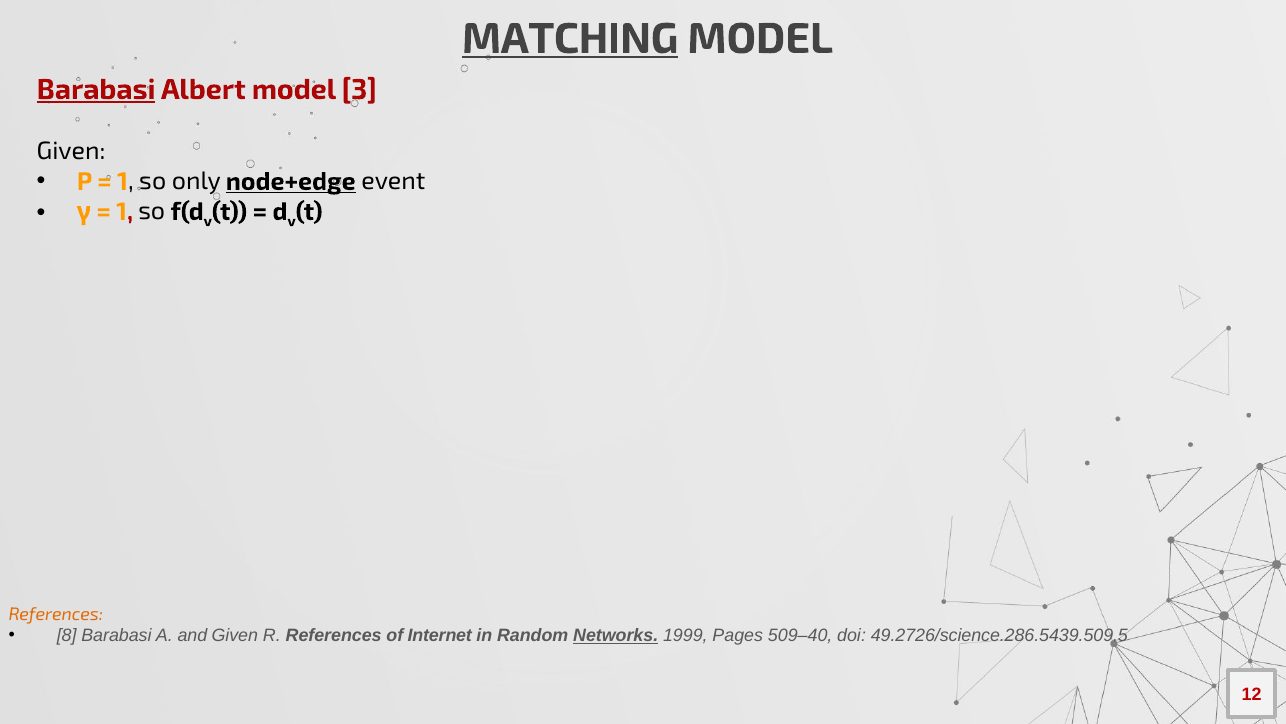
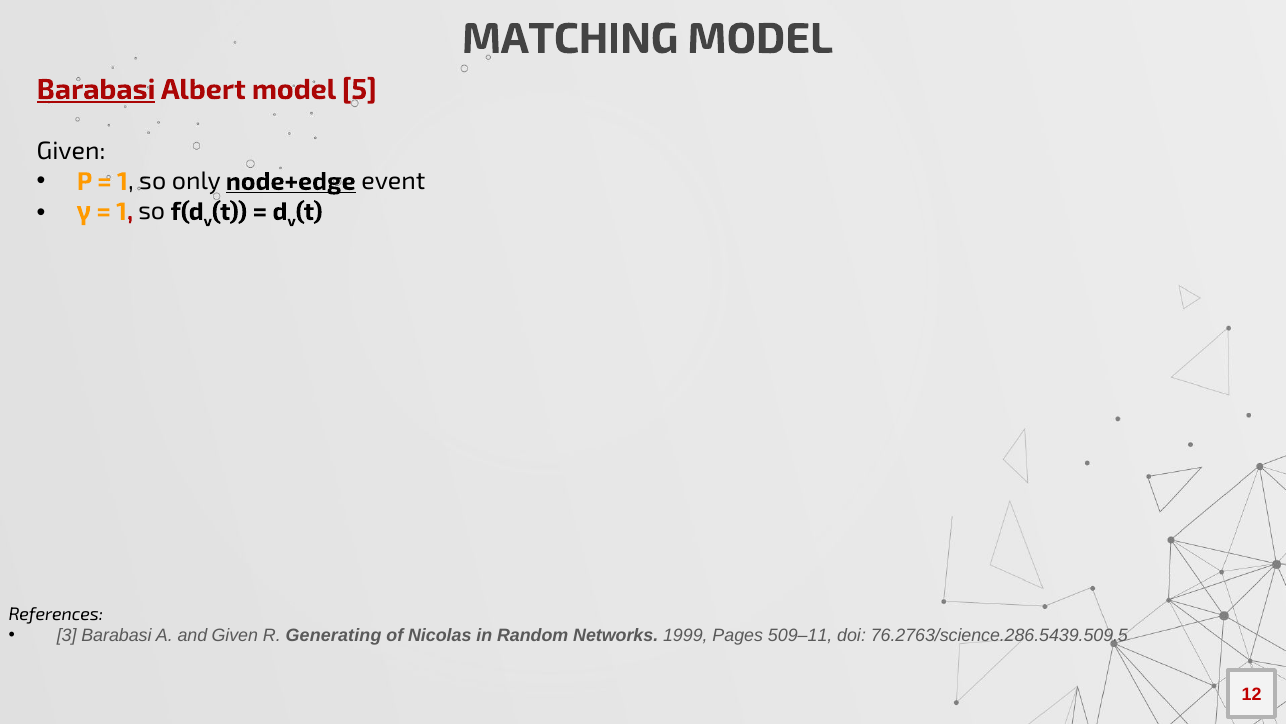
MATCHING underline: present -> none
3: 3 -> 5
References at (56, 614) colour: orange -> black
8: 8 -> 3
R References: References -> Generating
Internet: Internet -> Nicolas
Networks underline: present -> none
509–40: 509–40 -> 509–11
49.2726/science.286.5439.509.5: 49.2726/science.286.5439.509.5 -> 76.2763/science.286.5439.509.5
